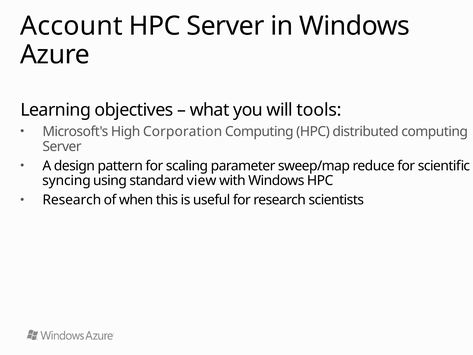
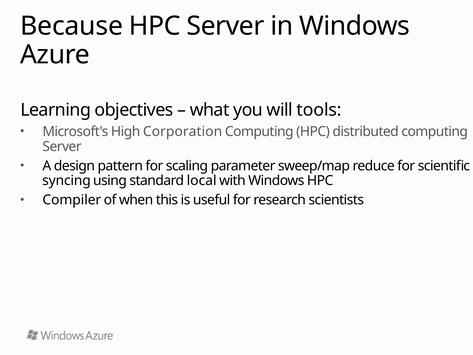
Account: Account -> Because
view: view -> local
Research at (72, 200): Research -> Compiler
